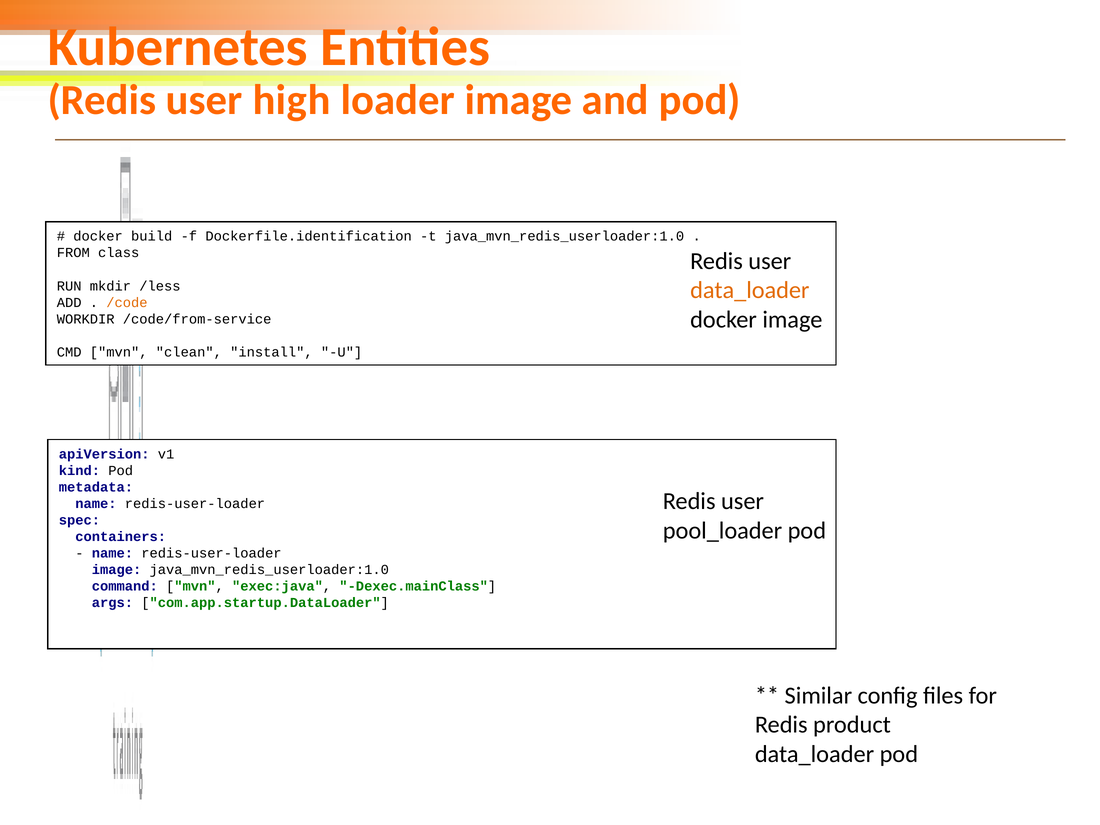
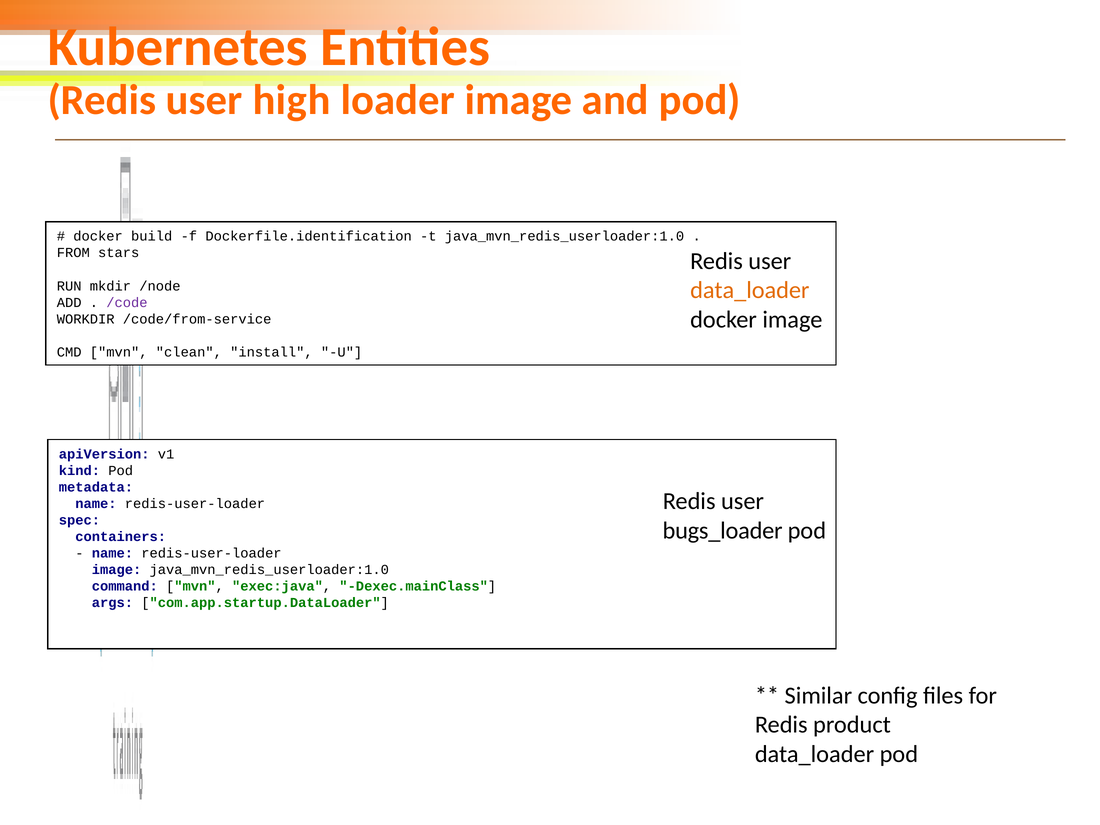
class: class -> stars
/less: /less -> /node
/code colour: orange -> purple
pool_loader: pool_loader -> bugs_loader
